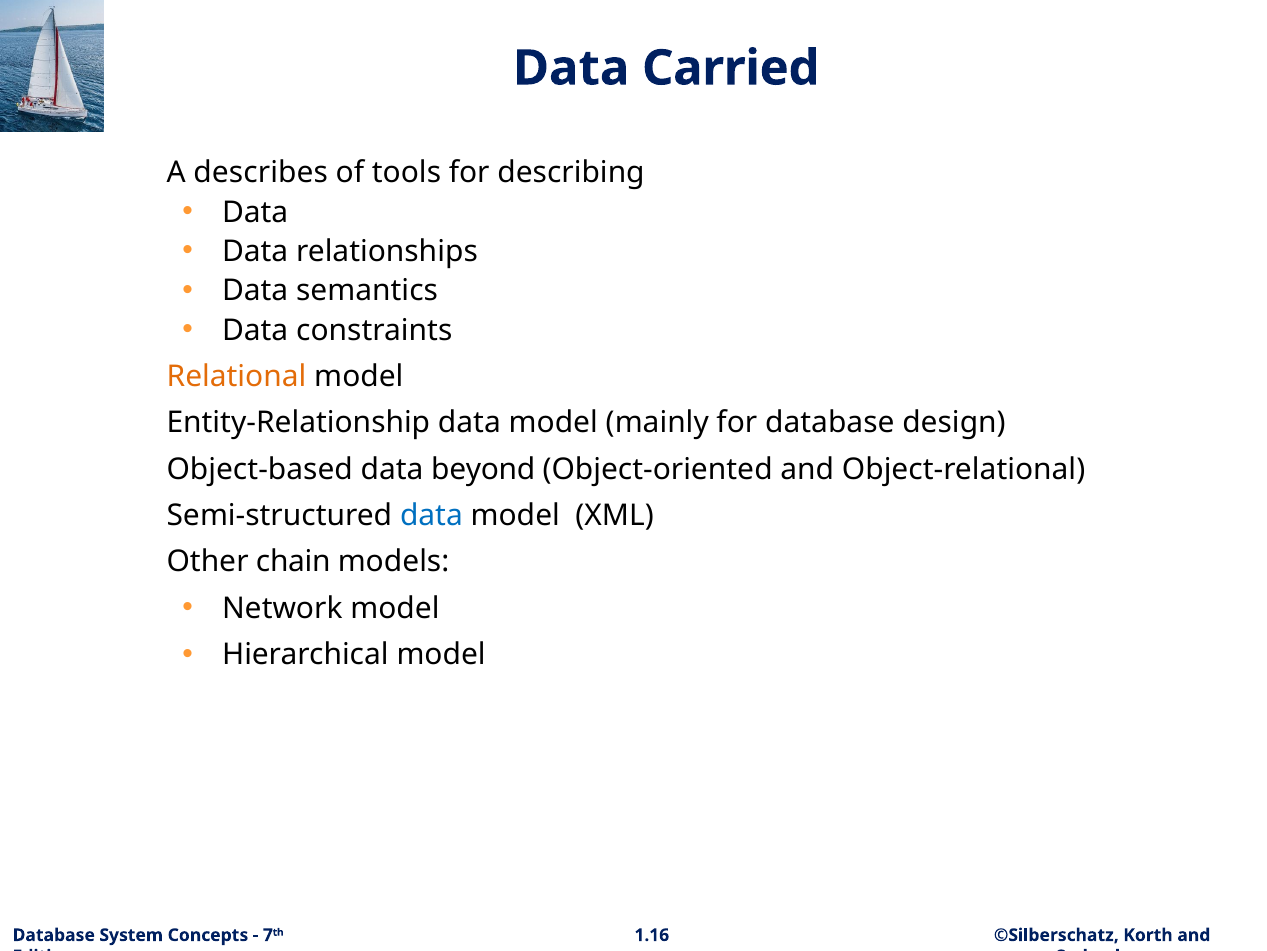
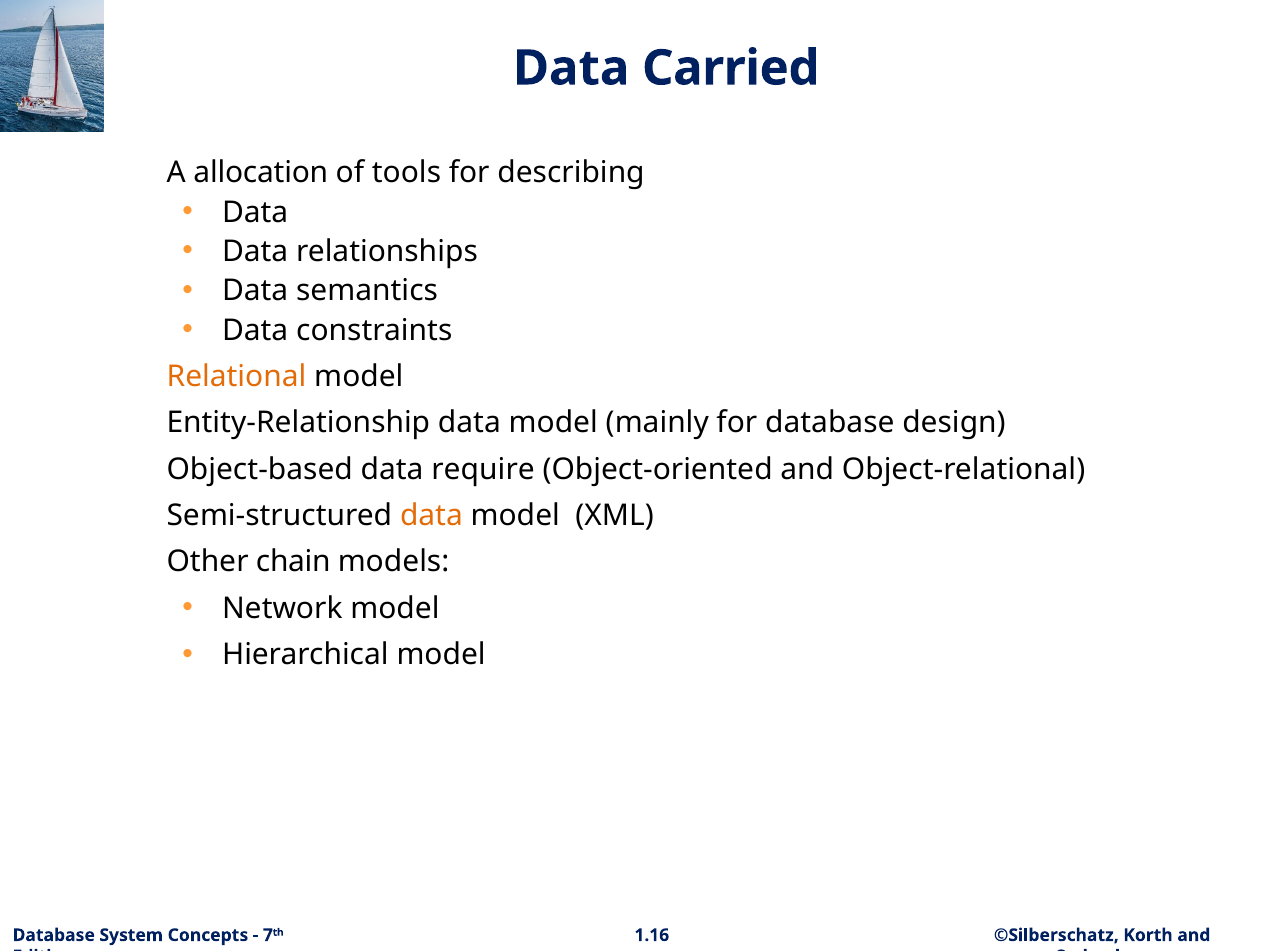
describes: describes -> allocation
beyond: beyond -> require
data at (431, 515) colour: blue -> orange
